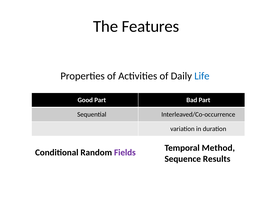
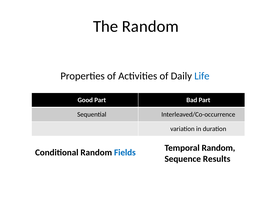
The Features: Features -> Random
Temporal Method: Method -> Random
Fields colour: purple -> blue
